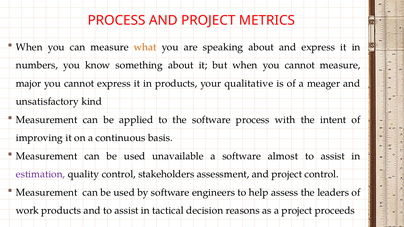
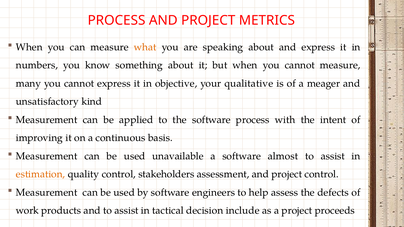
major: major -> many
in products: products -> objective
estimation colour: purple -> orange
leaders: leaders -> defects
reasons: reasons -> include
